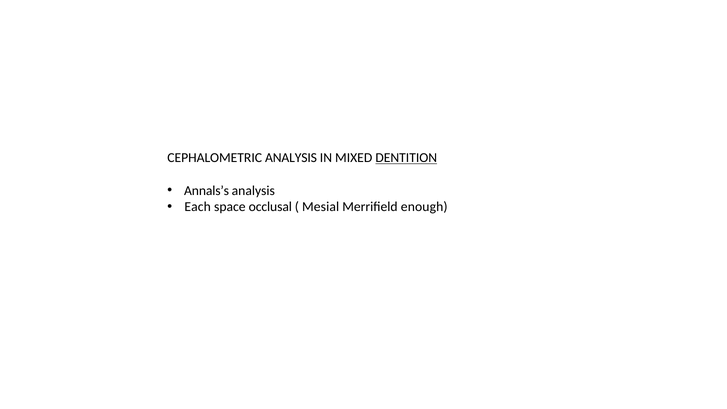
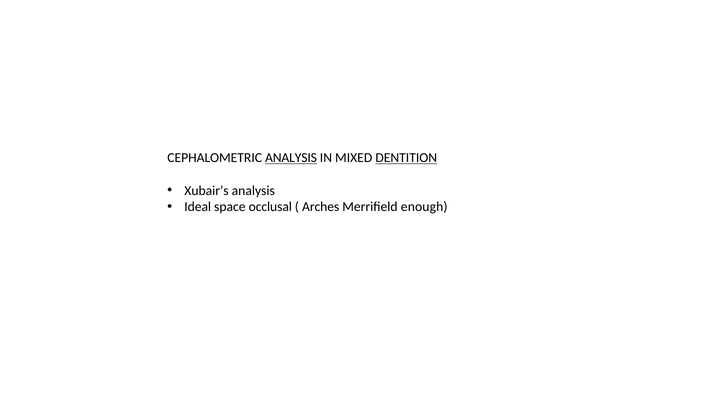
ANALYSIS at (291, 158) underline: none -> present
Annals’s: Annals’s -> Xubair’s
Each: Each -> Ideal
Mesial: Mesial -> Arches
